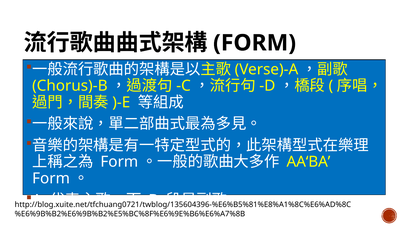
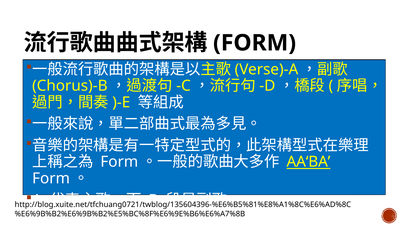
AA‘BA underline: none -> present
